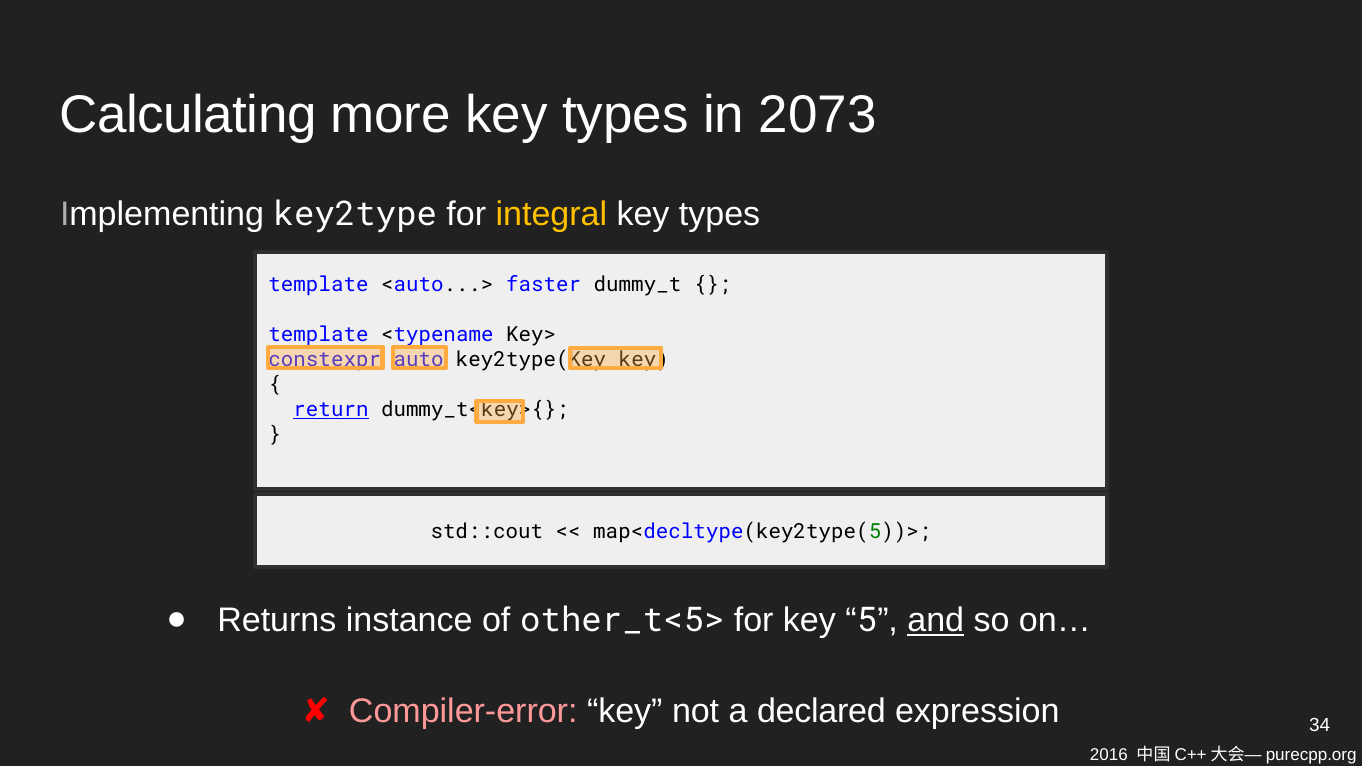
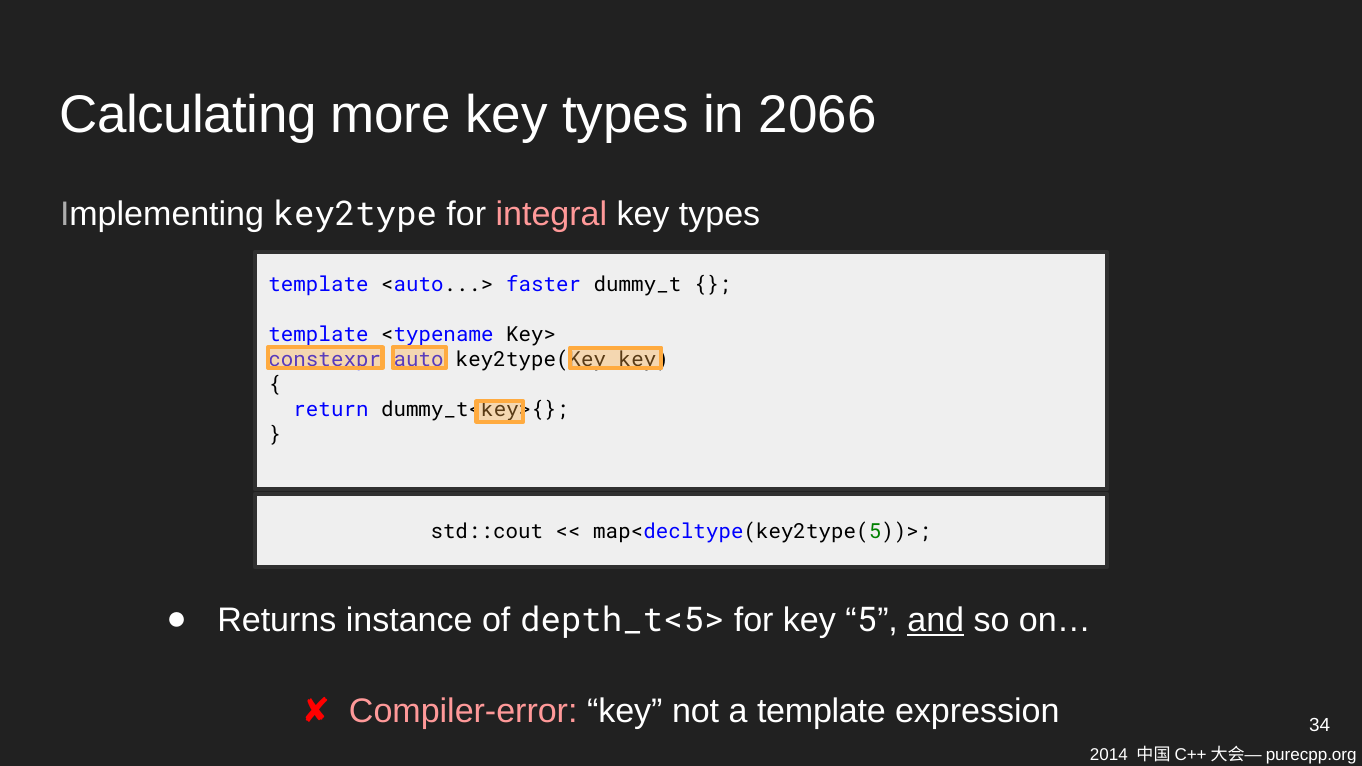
2073: 2073 -> 2066
integral colour: yellow -> pink
return underline: present -> none
other_t<5>: other_t<5> -> depth_t<5>
a declared: declared -> template
2016: 2016 -> 2014
